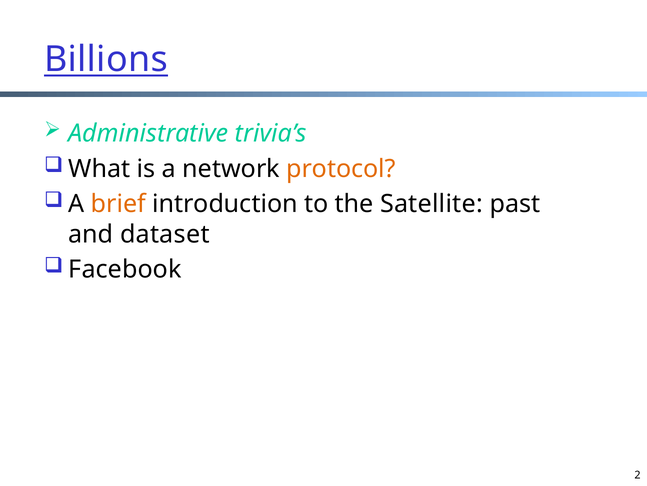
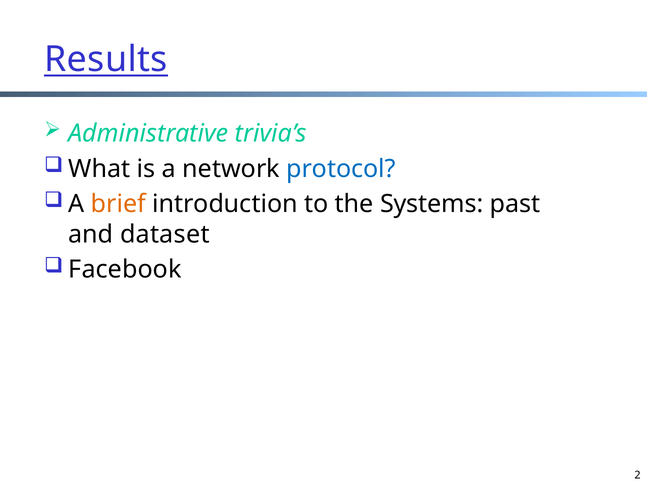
Billions: Billions -> Results
protocol colour: orange -> blue
Satellite: Satellite -> Systems
